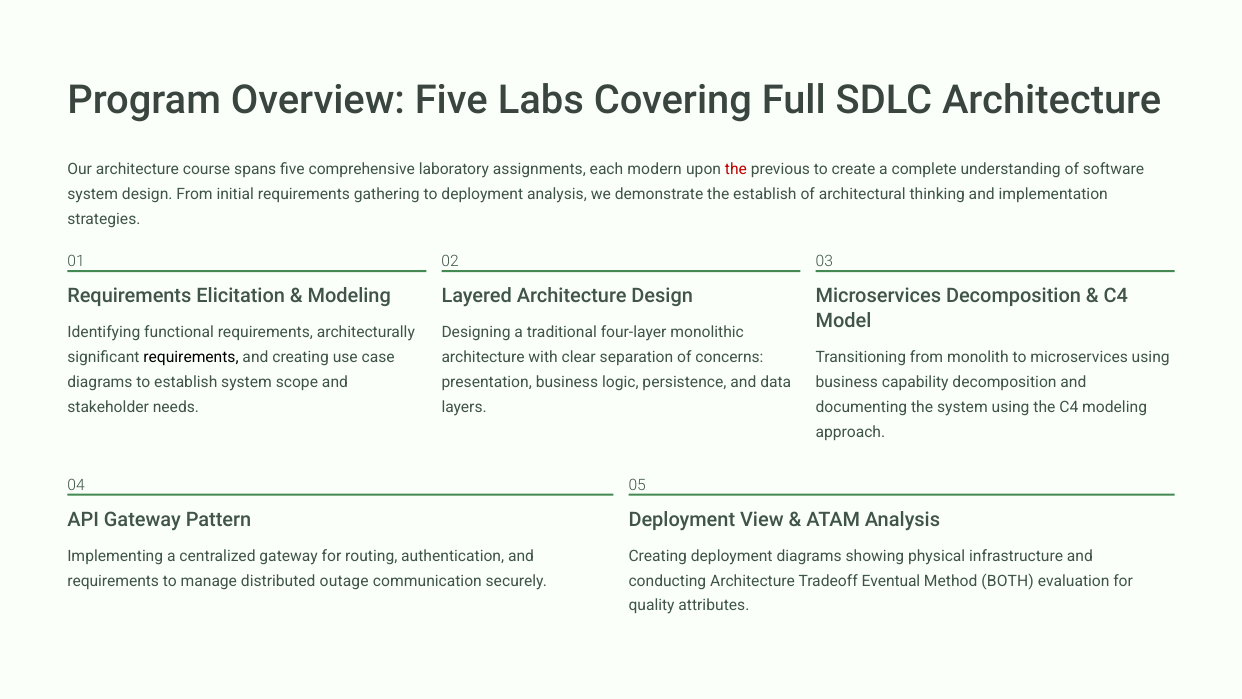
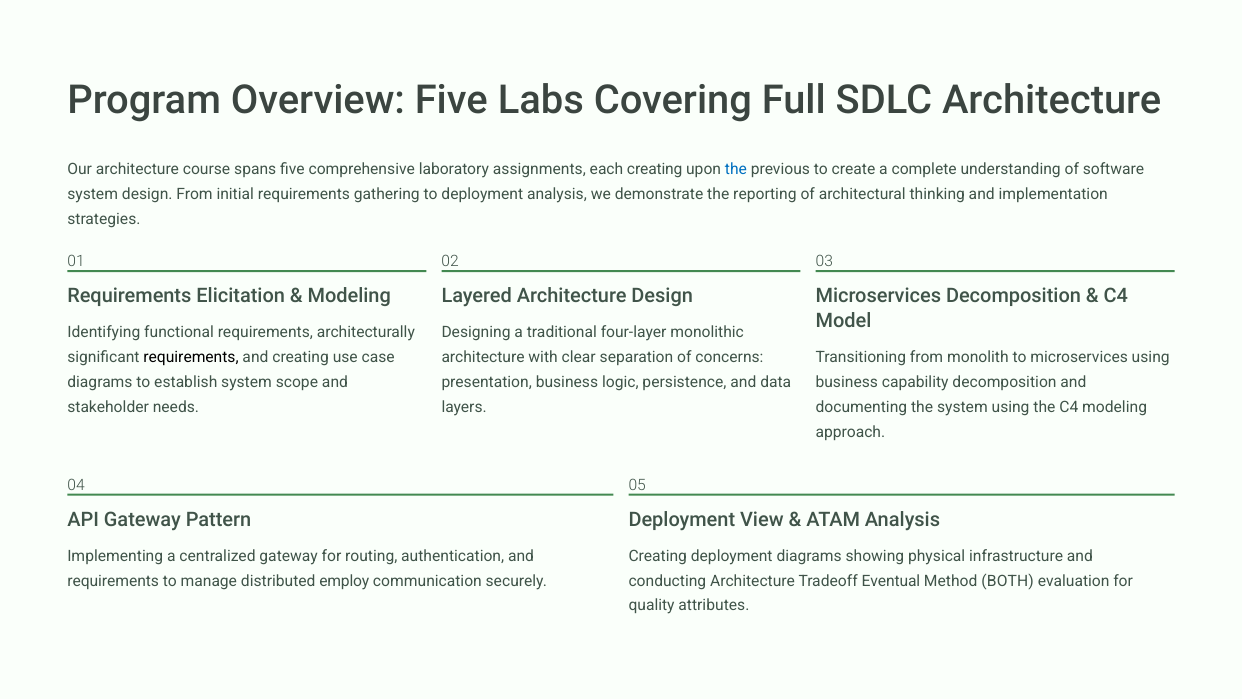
each modern: modern -> creating
the at (736, 169) colour: red -> blue
the establish: establish -> reporting
outage: outage -> employ
